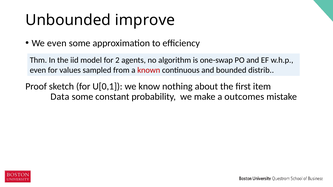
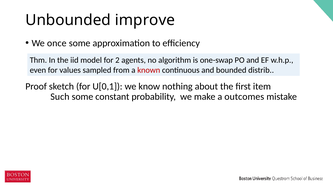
We even: even -> once
Data: Data -> Such
